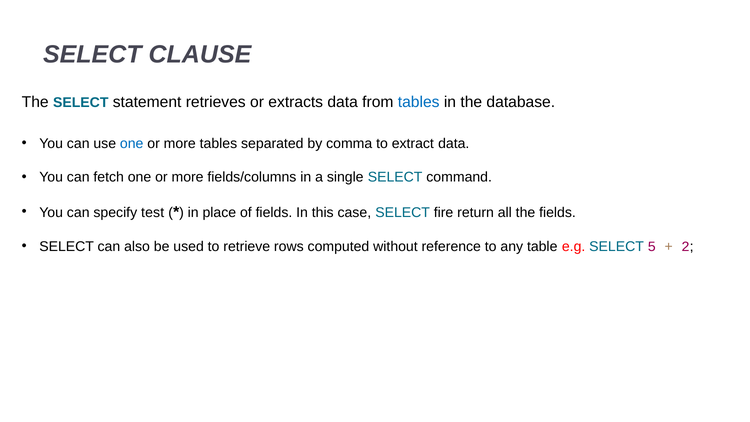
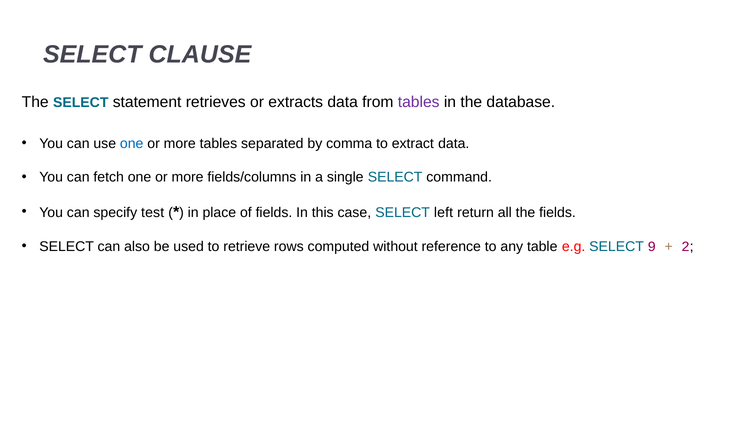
tables at (419, 102) colour: blue -> purple
fire: fire -> left
5: 5 -> 9
